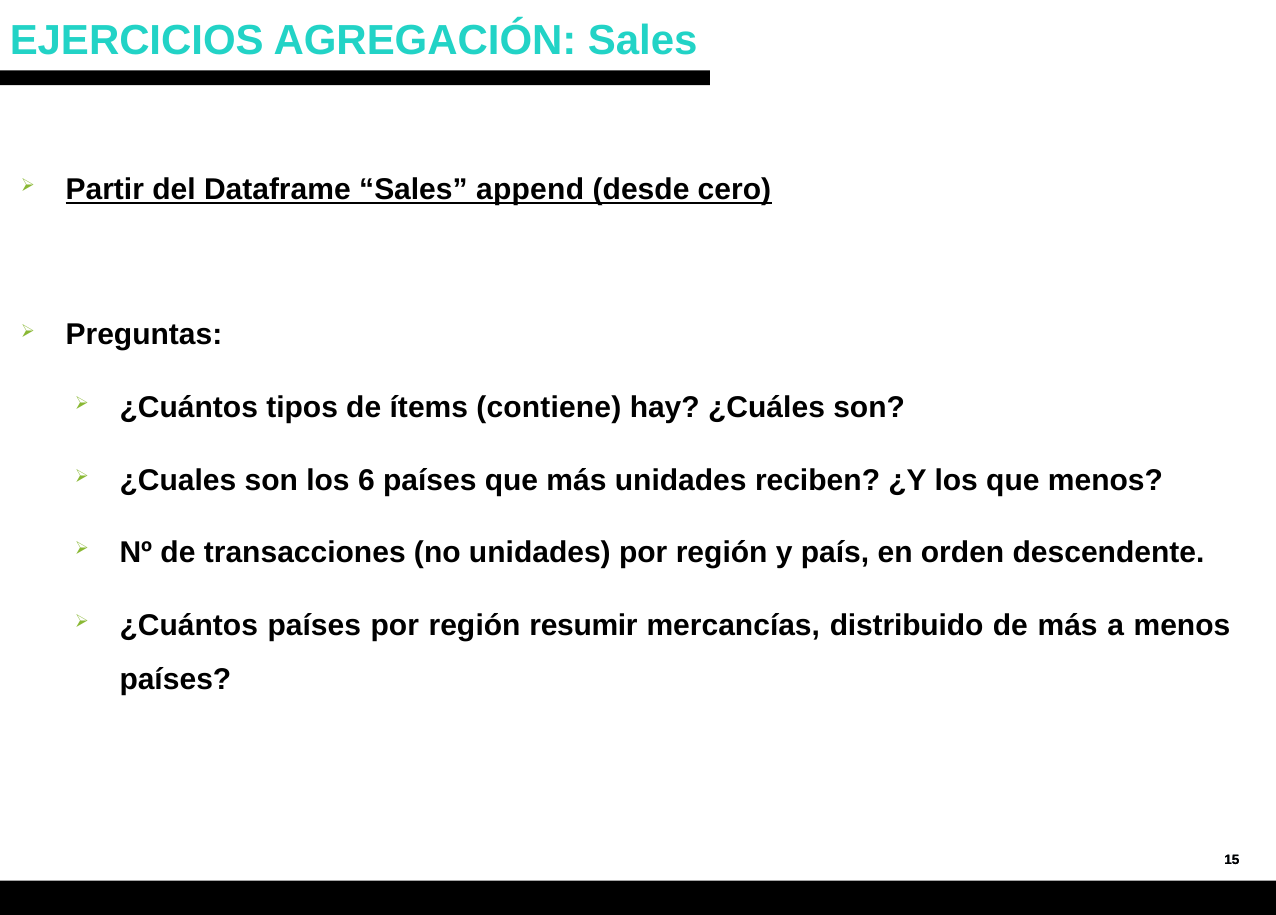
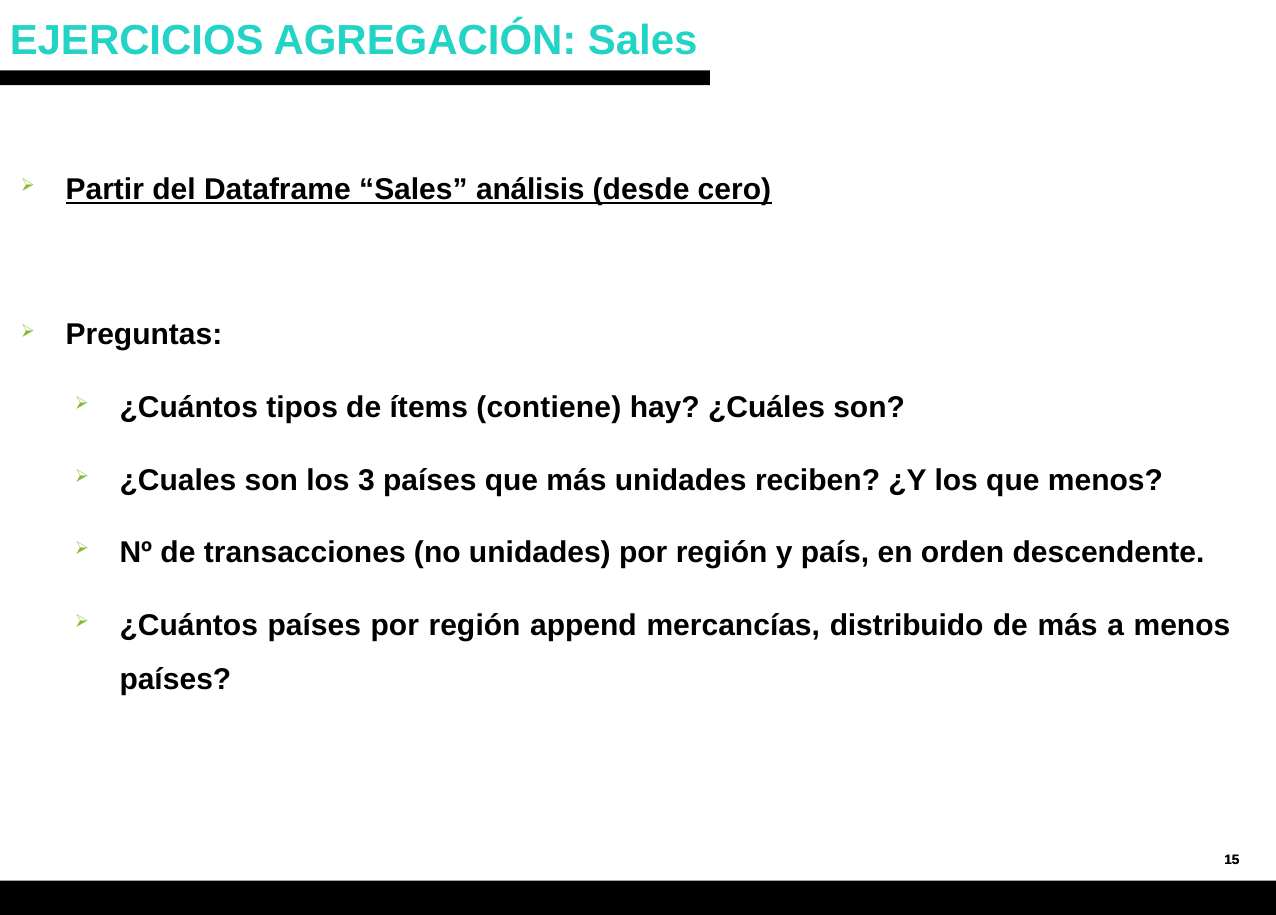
append: append -> análisis
6: 6 -> 3
resumir: resumir -> append
